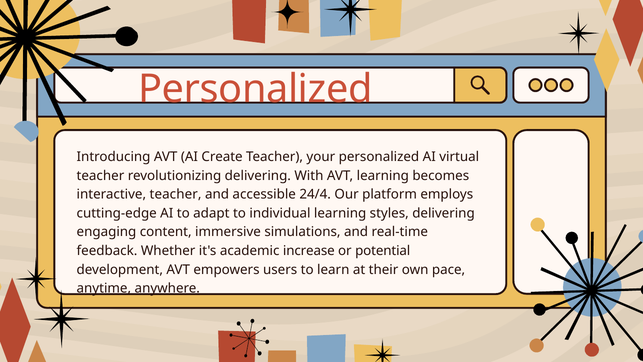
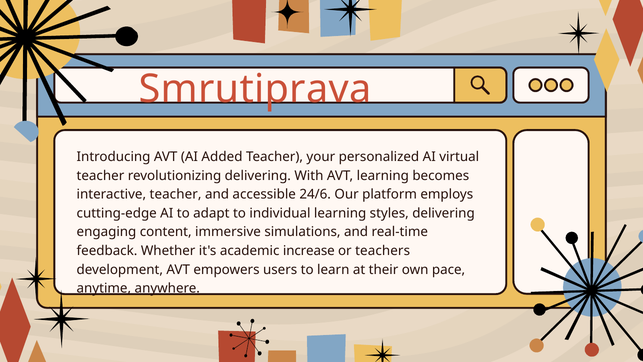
Personalized at (255, 89): Personalized -> Smrutiprava
Create: Create -> Added
24/4: 24/4 -> 24/6
potential: potential -> teachers
